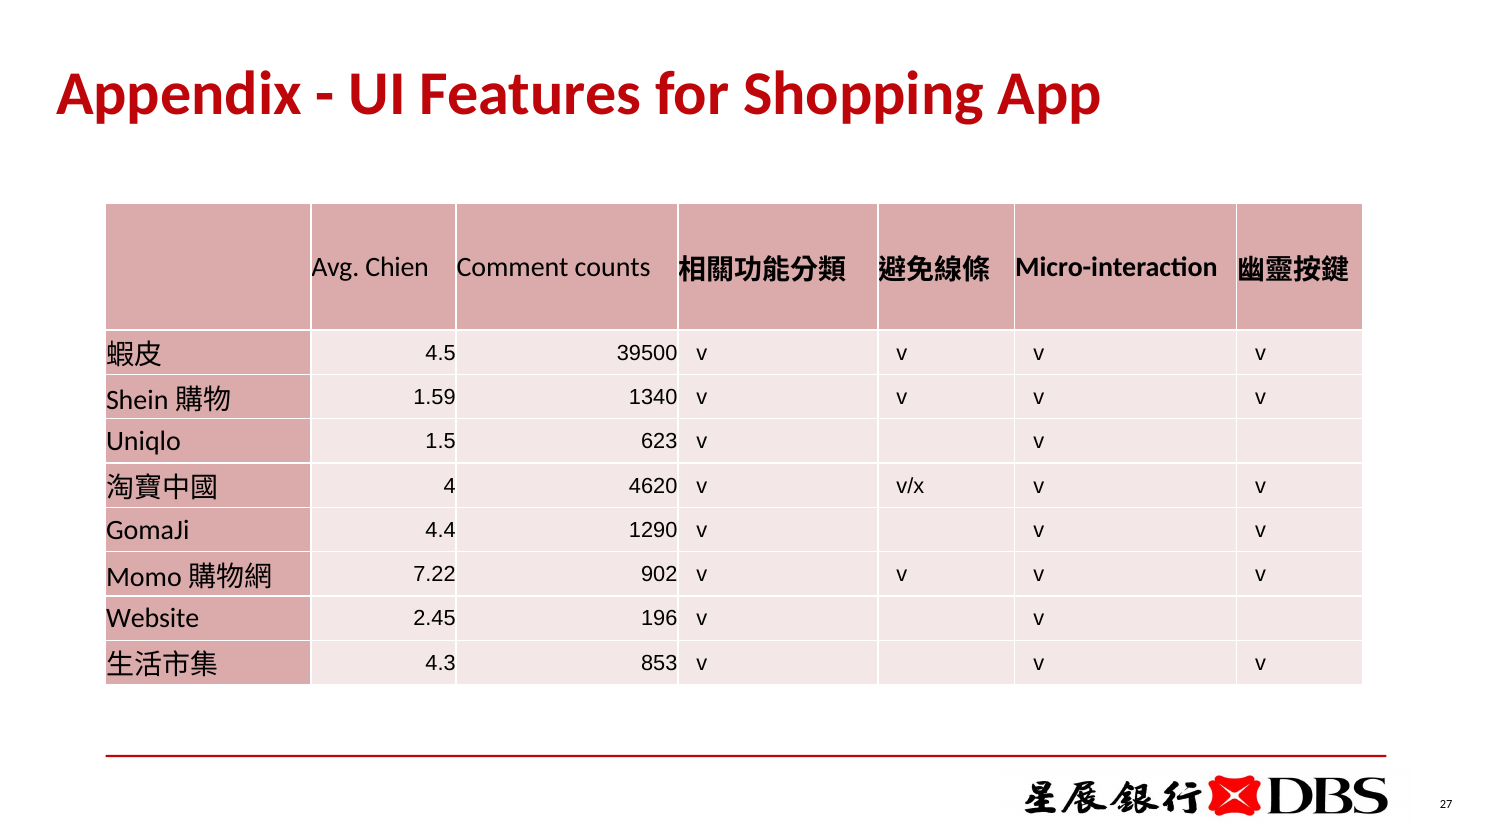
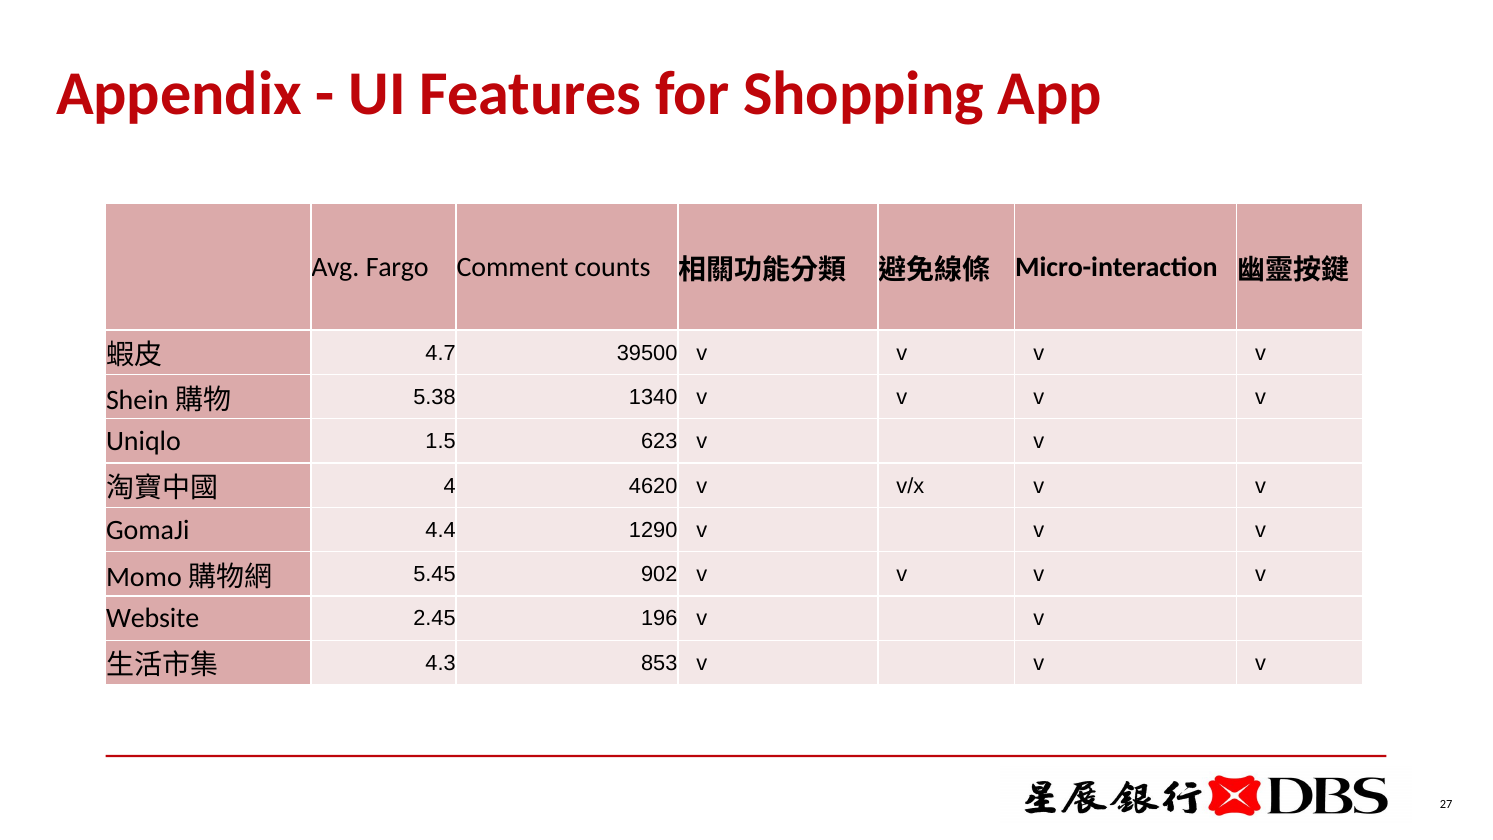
Chien: Chien -> Fargo
4.5: 4.5 -> 4.7
1.59: 1.59 -> 5.38
7.22: 7.22 -> 5.45
